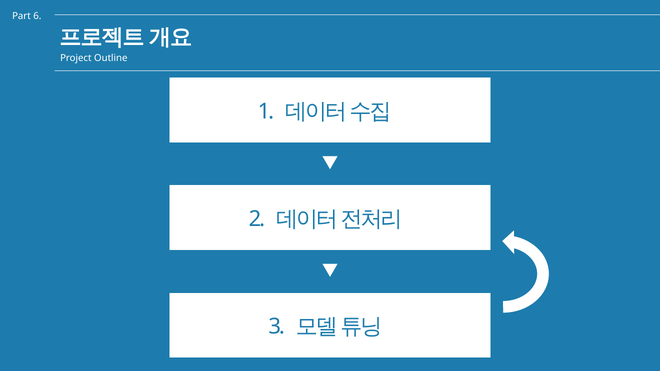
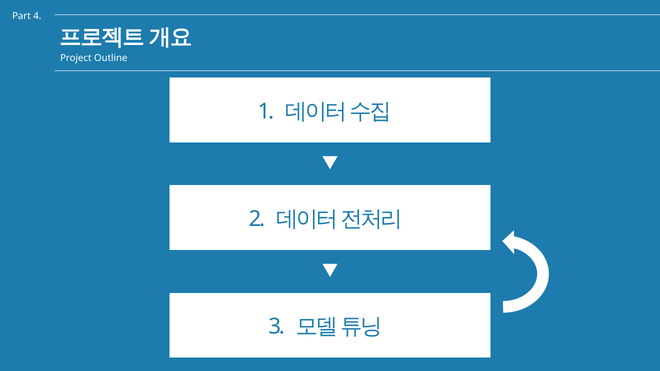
6: 6 -> 4
